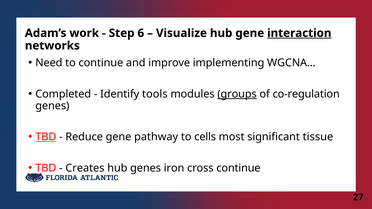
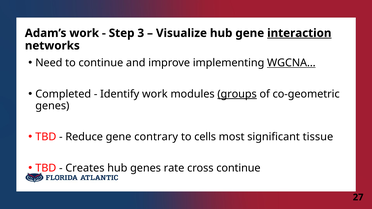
6: 6 -> 3
WGCNA… underline: none -> present
Identify tools: tools -> work
co-regulation: co-regulation -> co-geometric
TBD at (46, 137) underline: present -> none
pathway: pathway -> contrary
iron: iron -> rate
